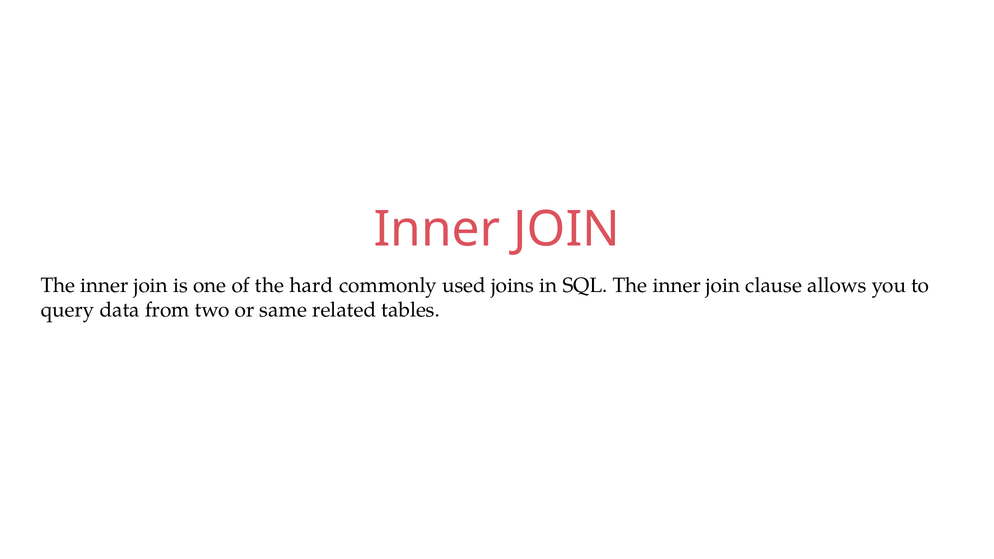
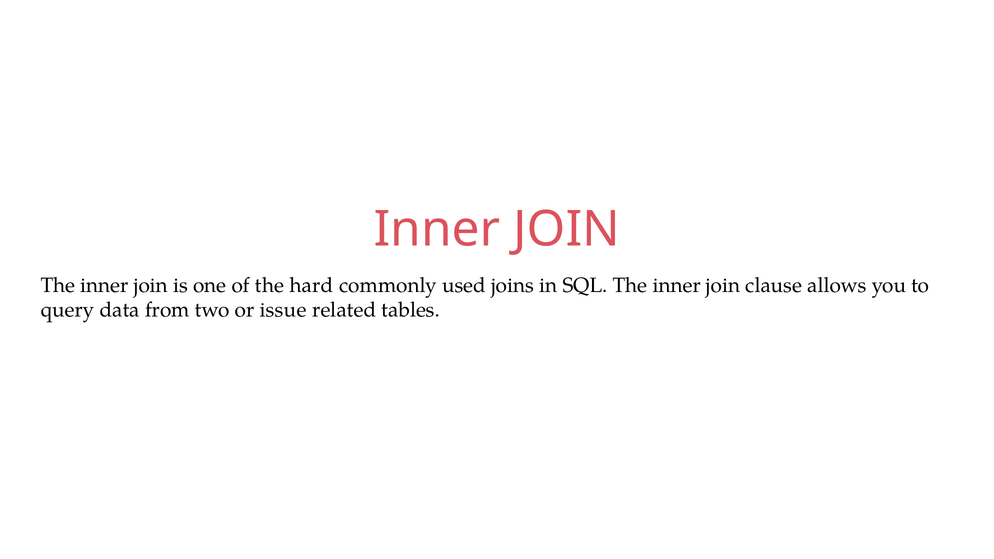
same: same -> issue
